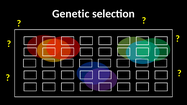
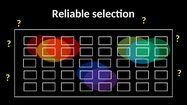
Genetic: Genetic -> Reliable
